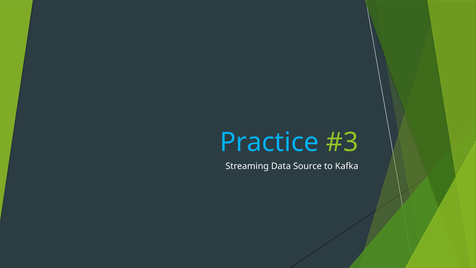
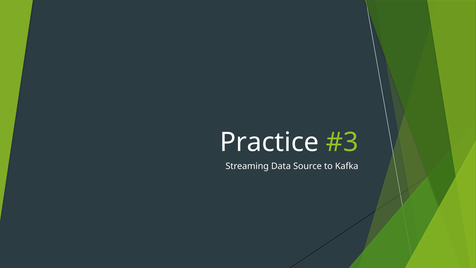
Practice colour: light blue -> white
